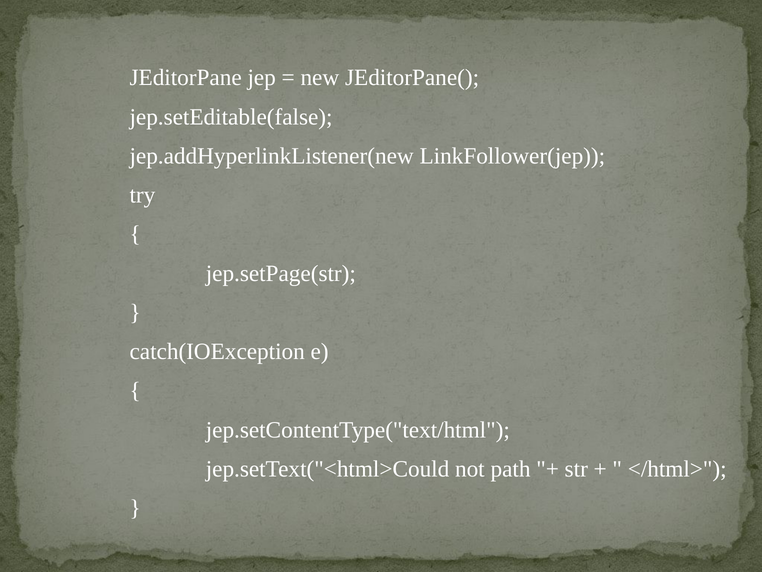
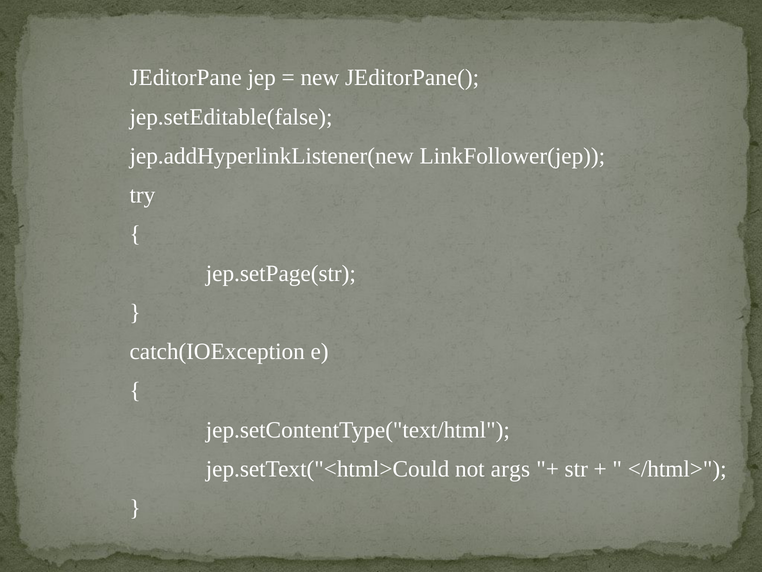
path: path -> args
